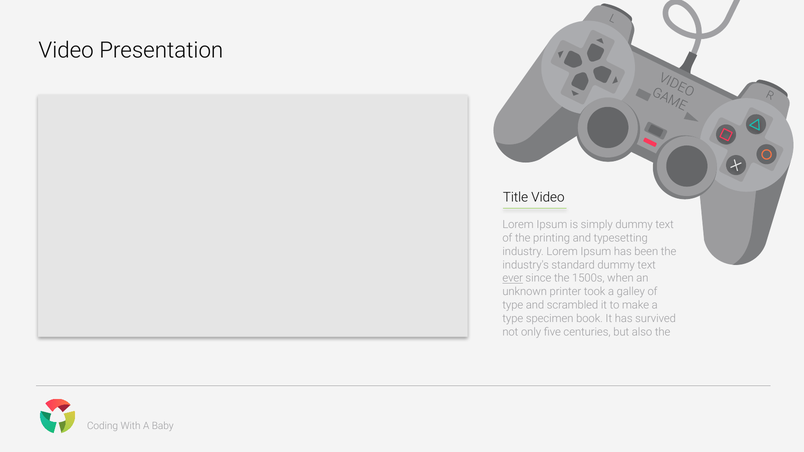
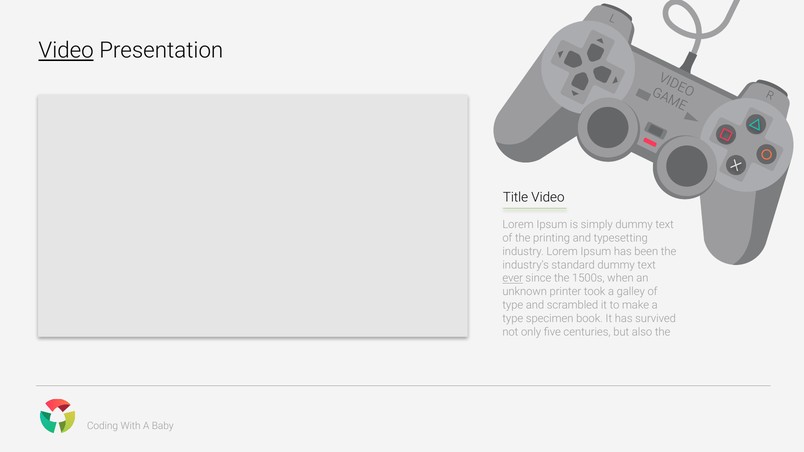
Video at (66, 51) underline: none -> present
